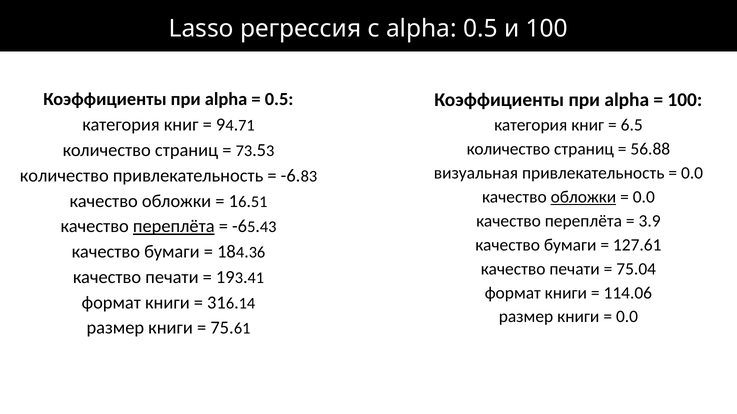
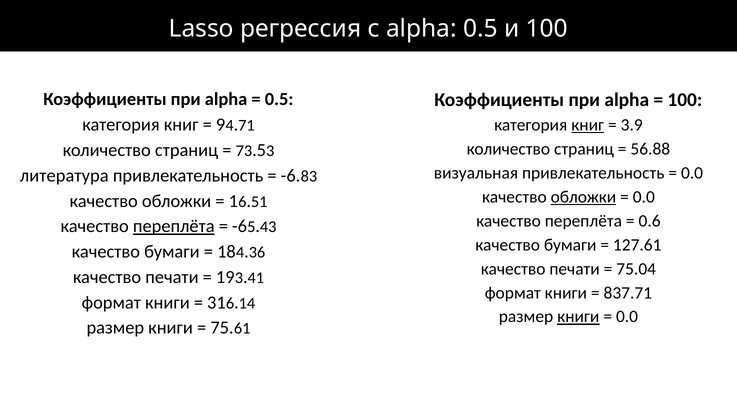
книг at (588, 125) underline: none -> present
6.5: 6.5 -> 3.9
количество at (64, 176): количество -> литература
3.9: 3.9 -> 0.6
114.06: 114.06 -> 837.71
книги at (578, 317) underline: none -> present
